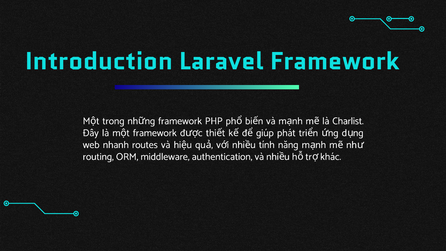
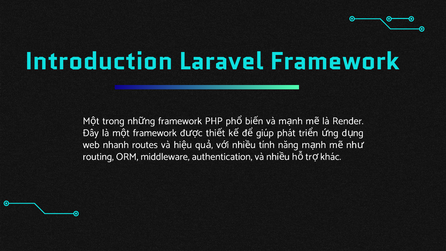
Charlist: Charlist -> Render
